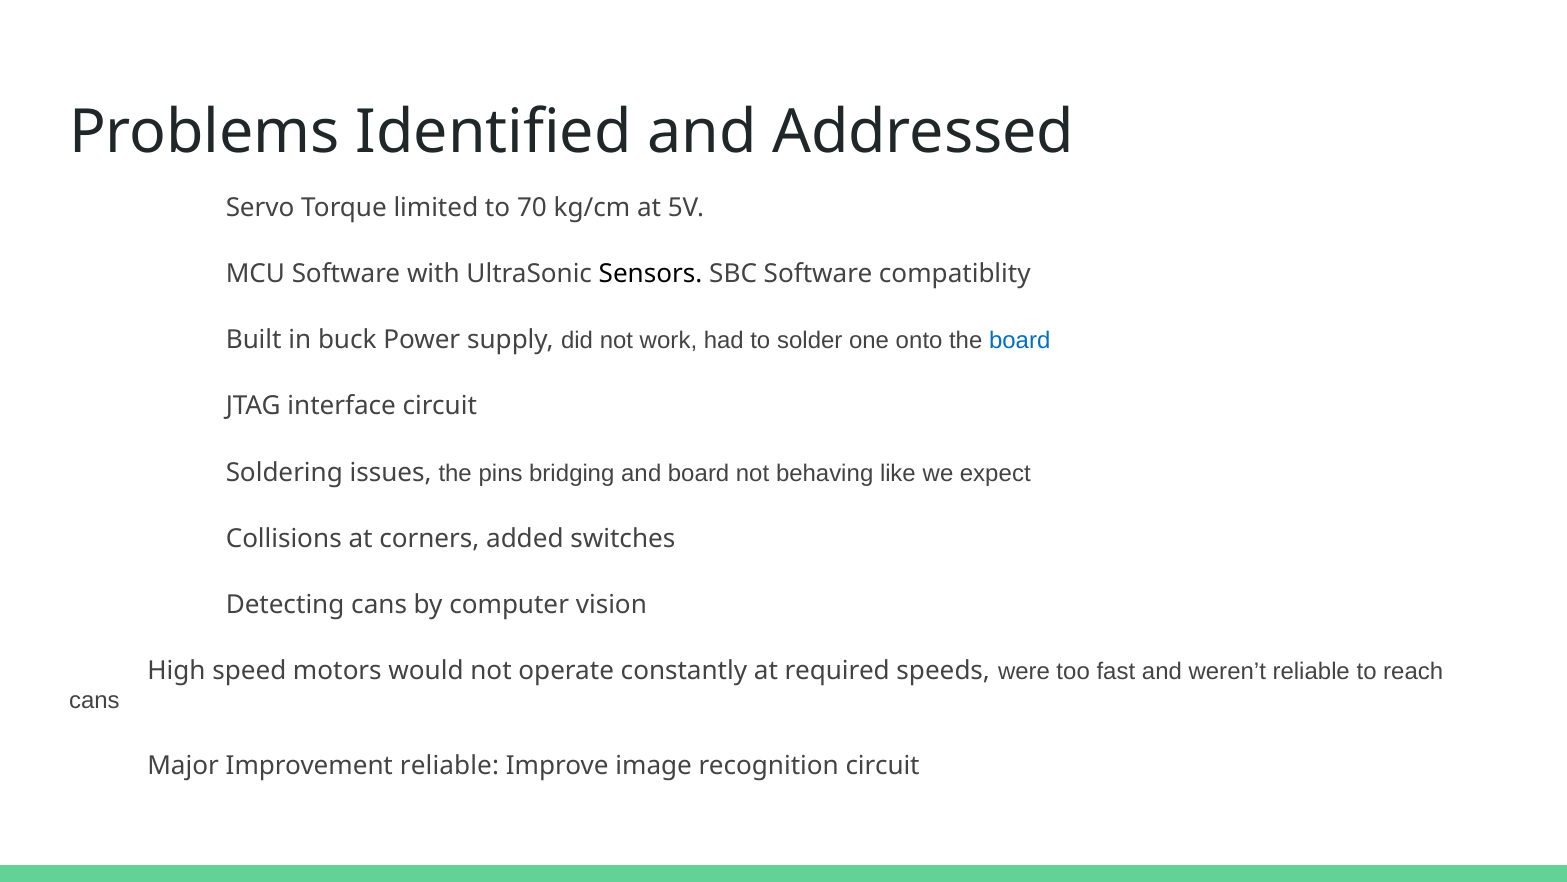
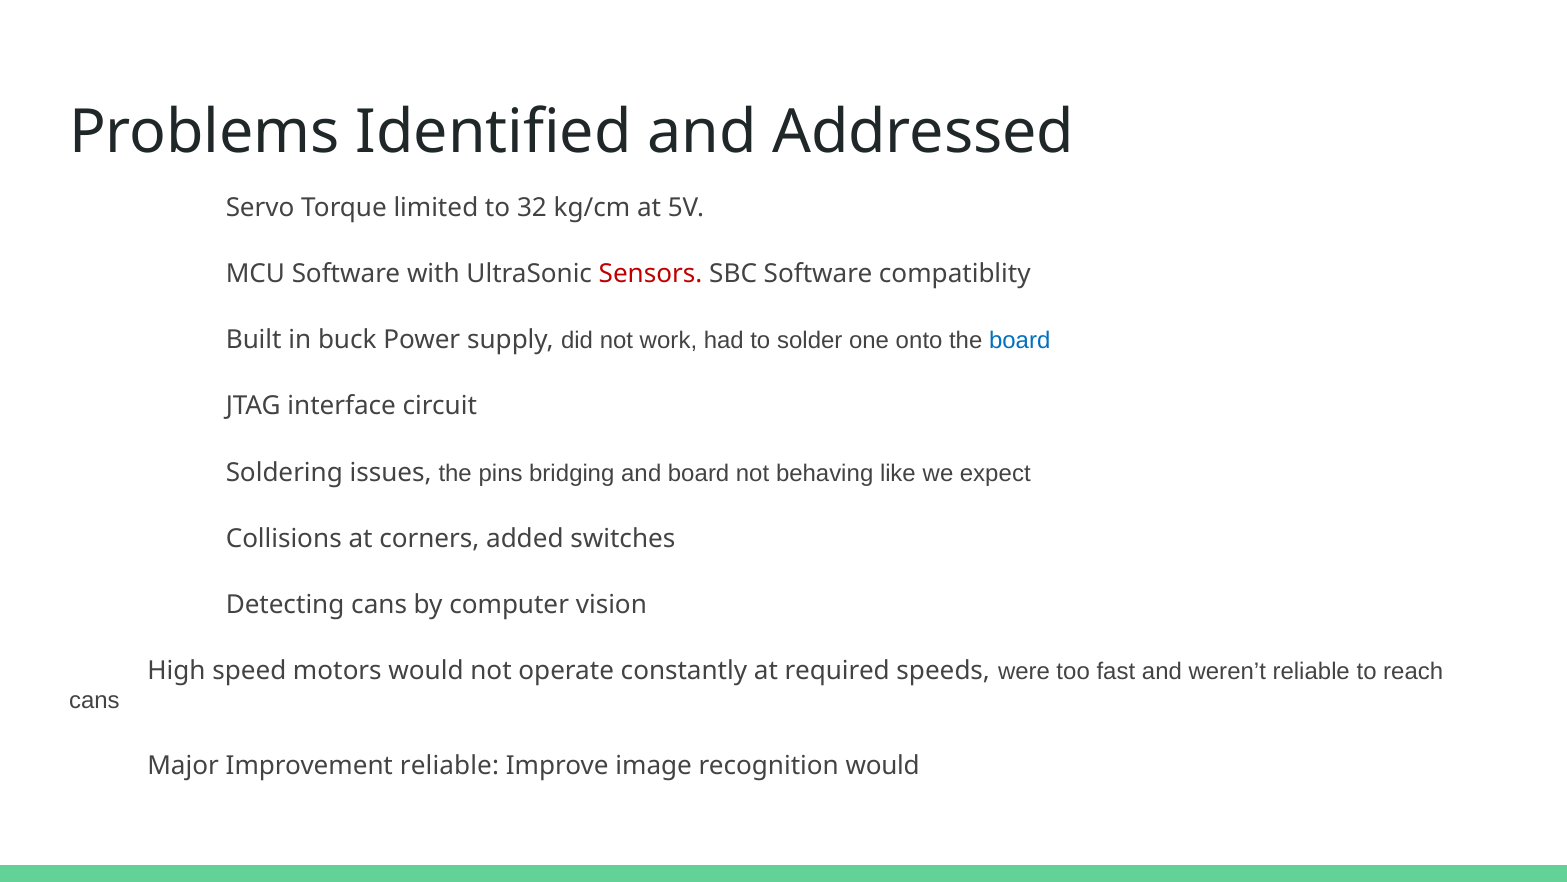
70: 70 -> 32
Sensors colour: black -> red
recognition circuit: circuit -> would
